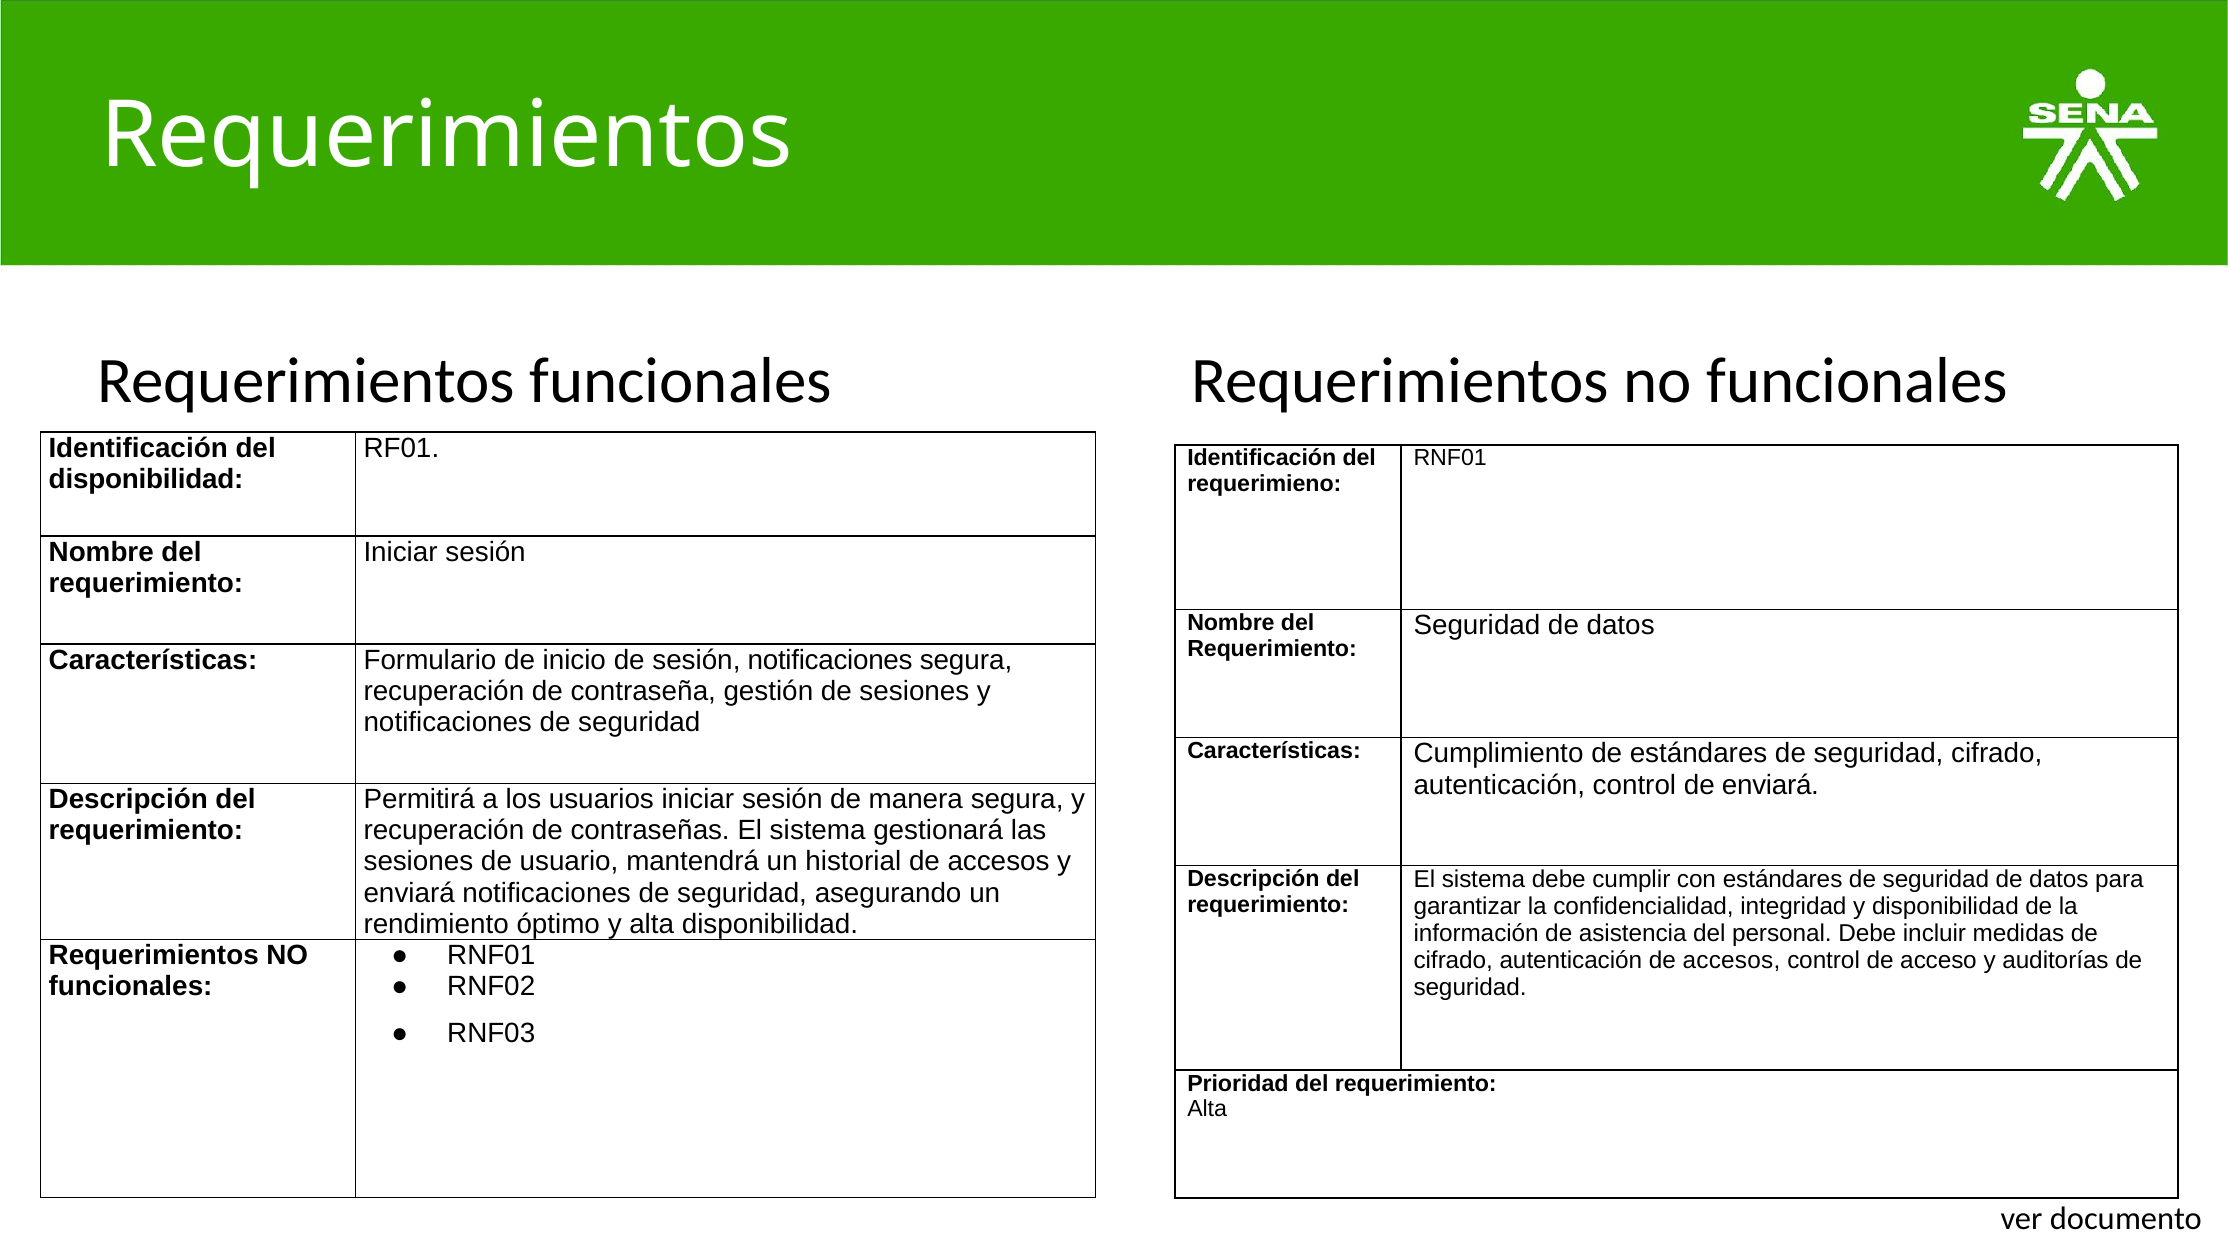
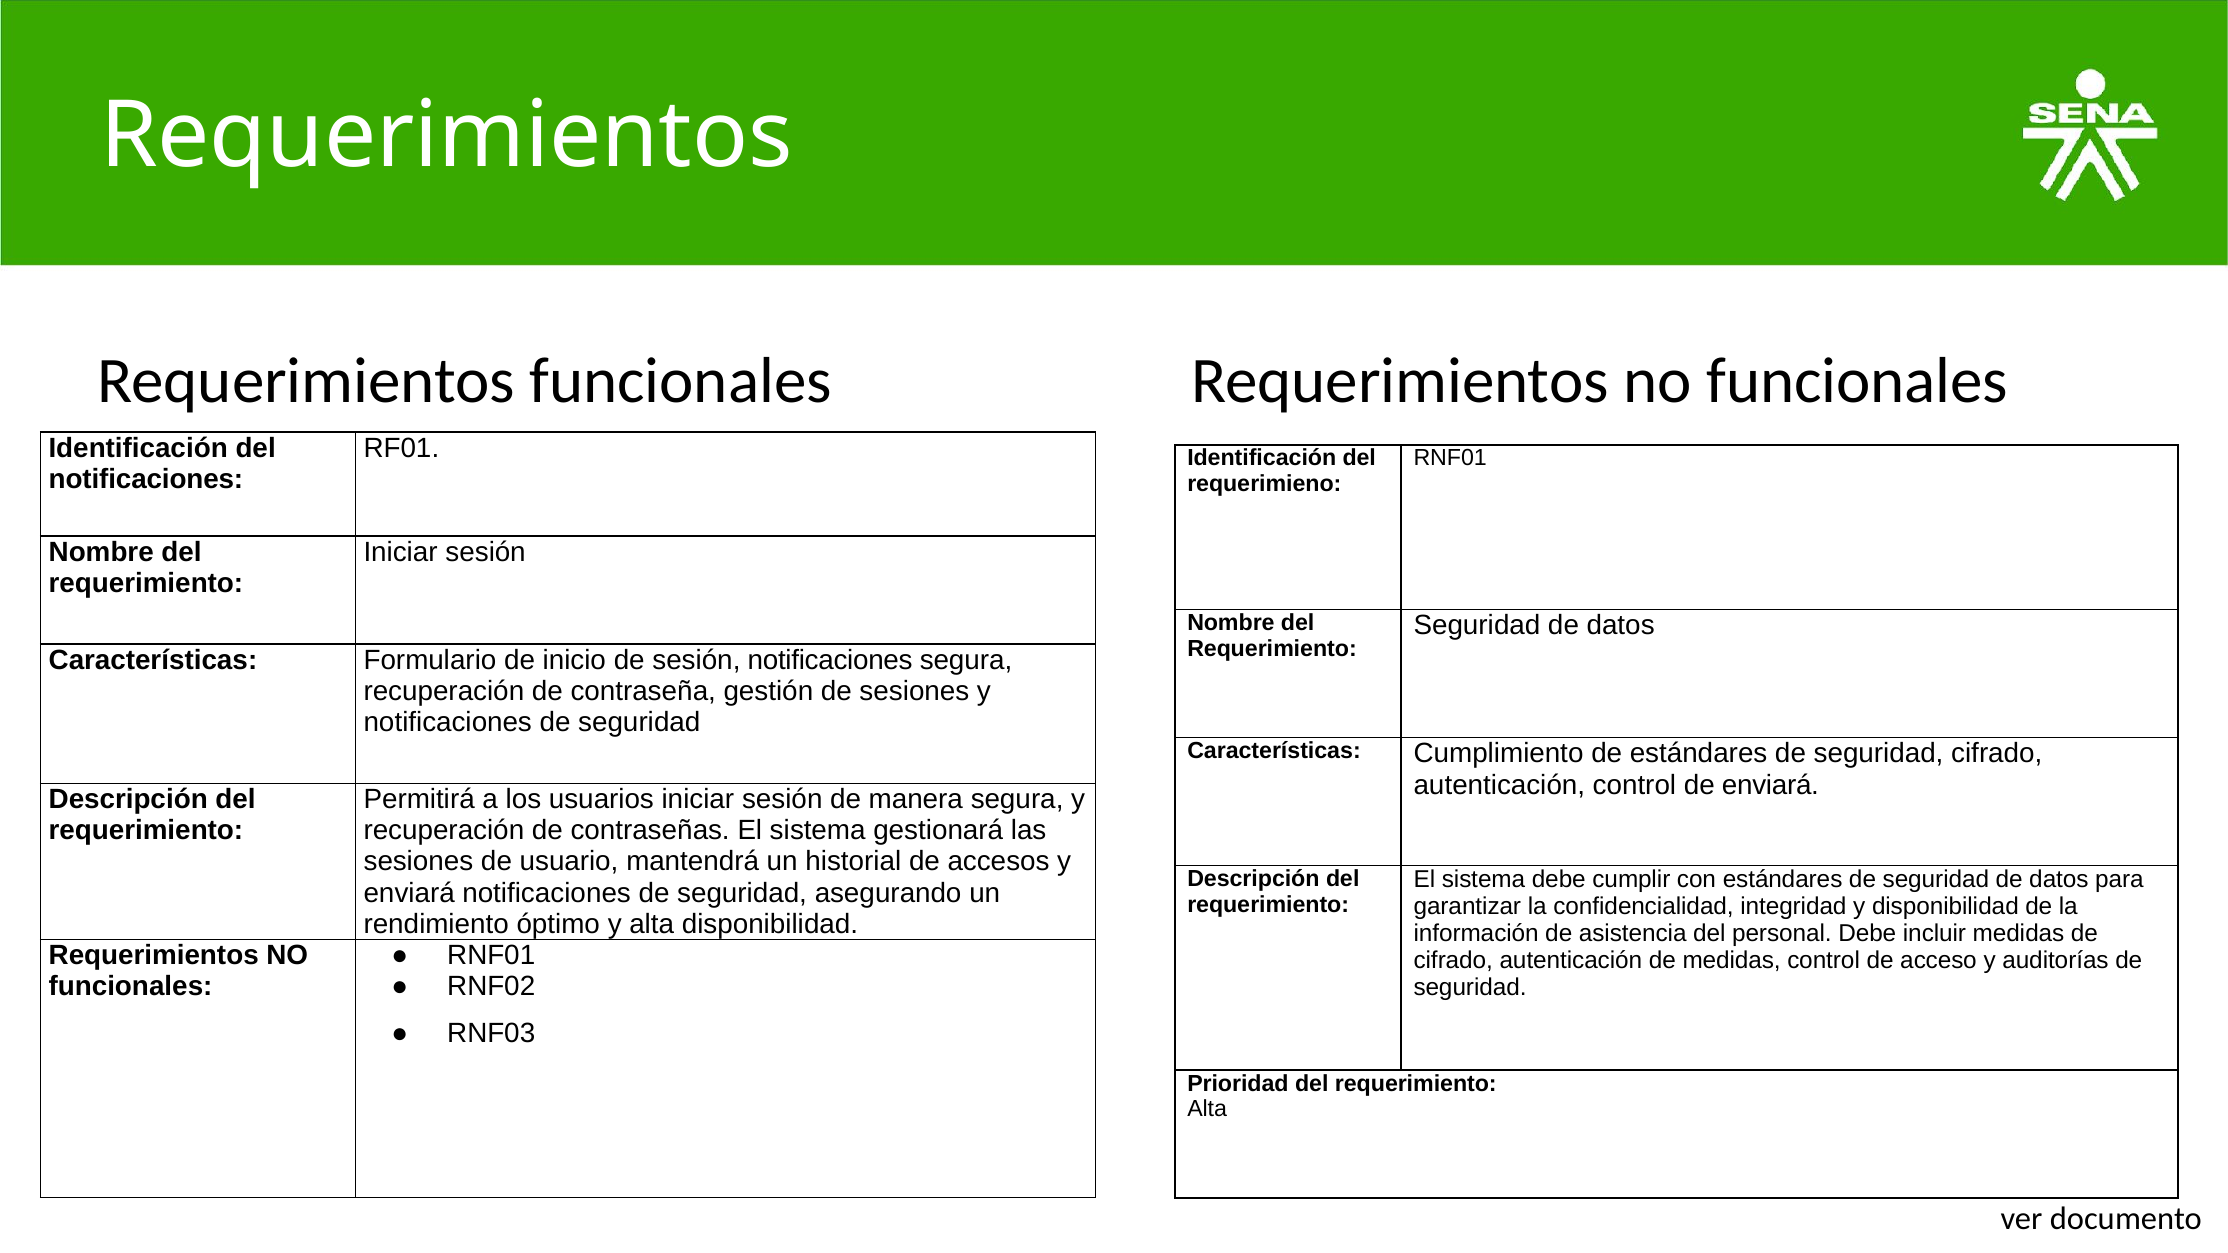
disponibilidad at (146, 479): disponibilidad -> notificaciones
autenticación de accesos: accesos -> medidas
